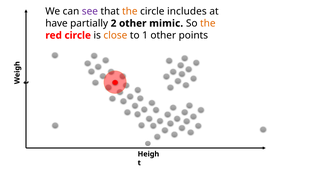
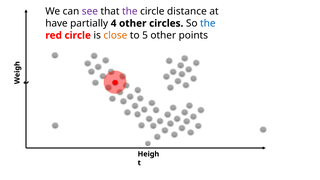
the at (130, 11) colour: orange -> purple
includes: includes -> distance
2: 2 -> 4
mimic: mimic -> circles
the at (208, 23) colour: orange -> blue
1: 1 -> 5
